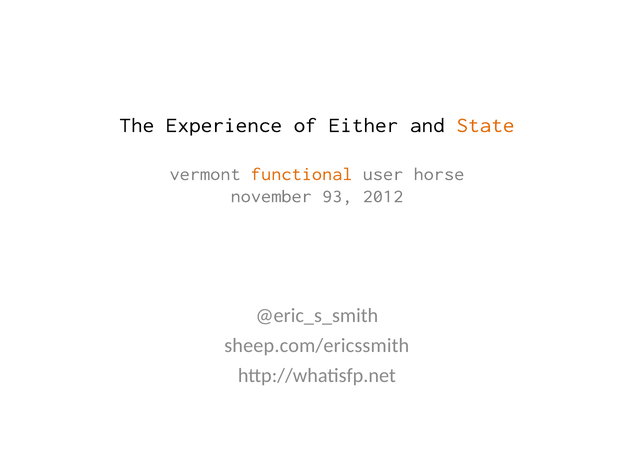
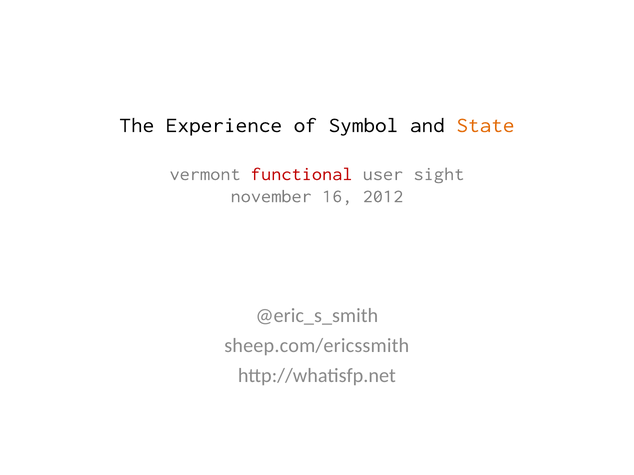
Either: Either -> Symbol
functional colour: orange -> red
horse: horse -> sight
93: 93 -> 16
